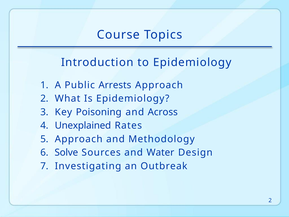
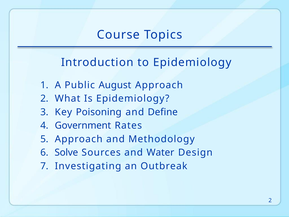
Arrests: Arrests -> August
Across: Across -> Define
Unexplained: Unexplained -> Government
